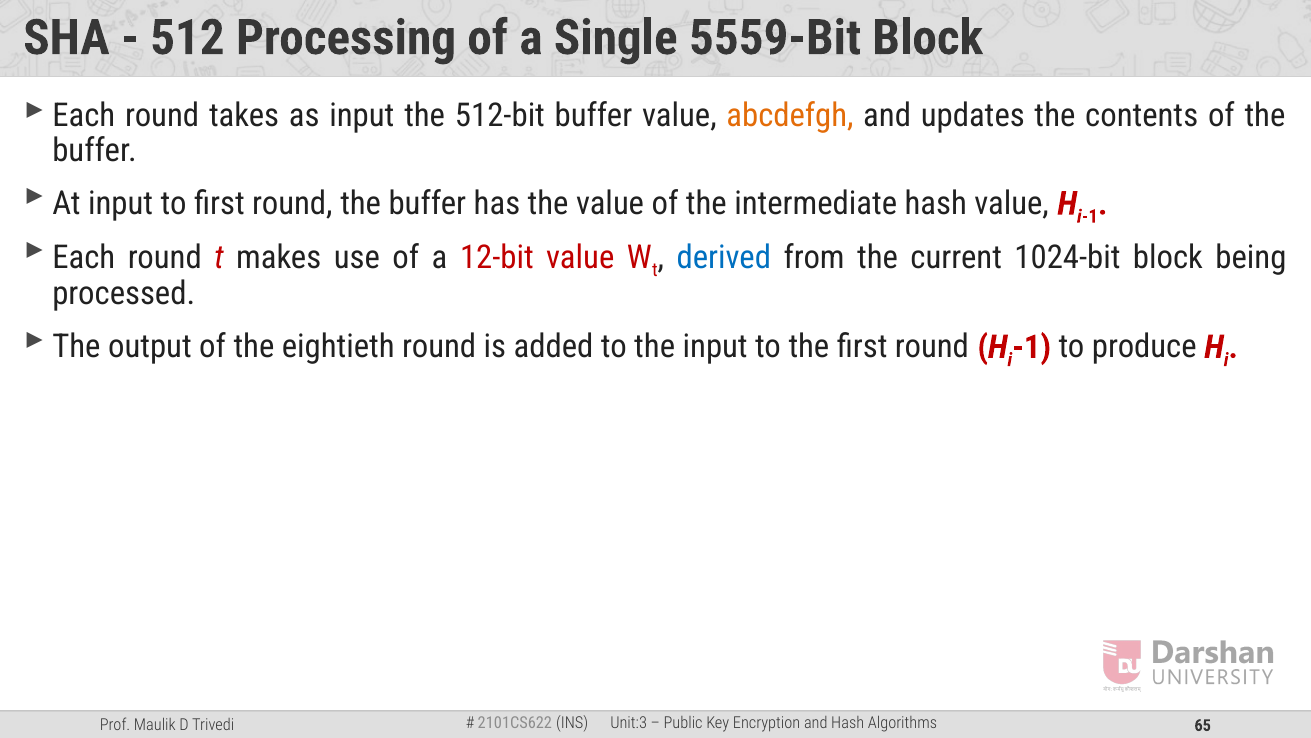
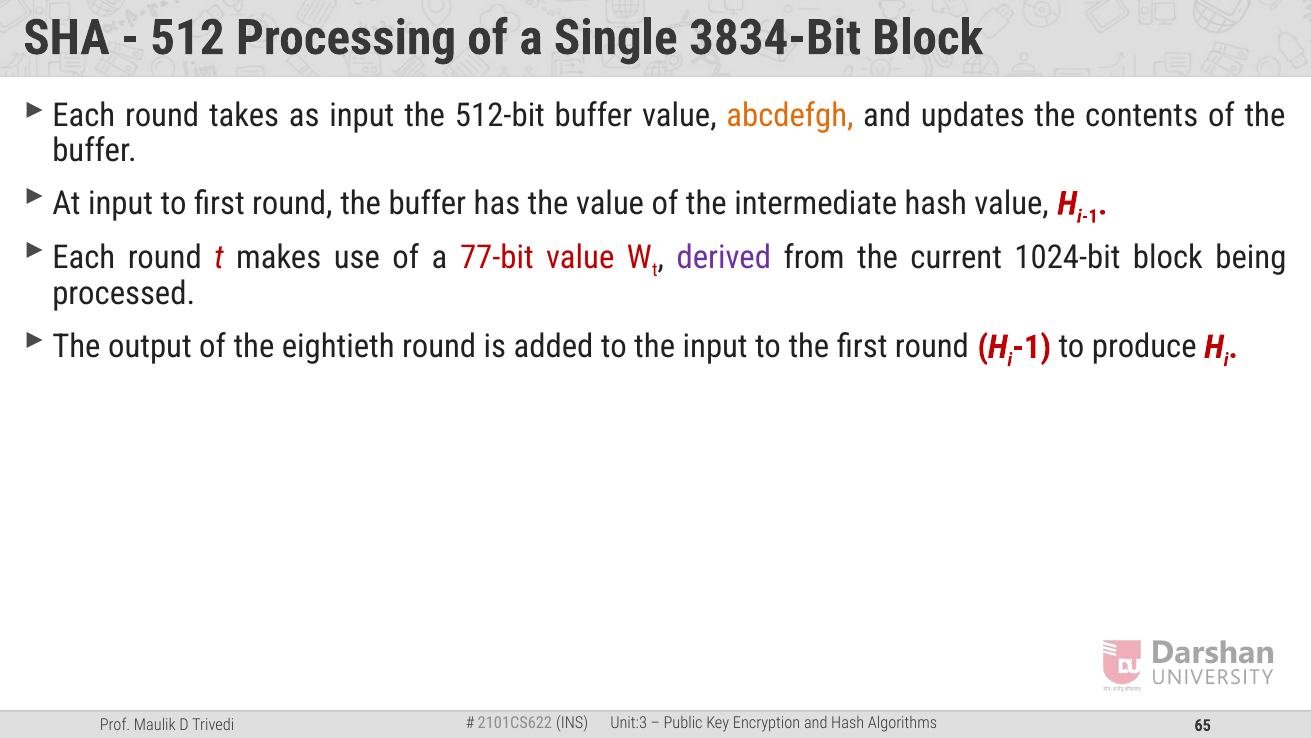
5559-Bit: 5559-Bit -> 3834-Bit
12-bit: 12-bit -> 77-bit
derived colour: blue -> purple
